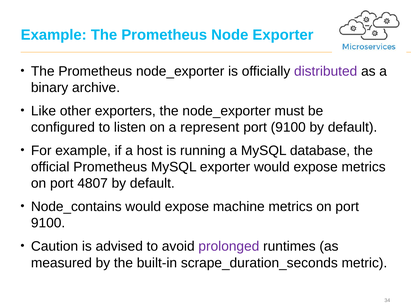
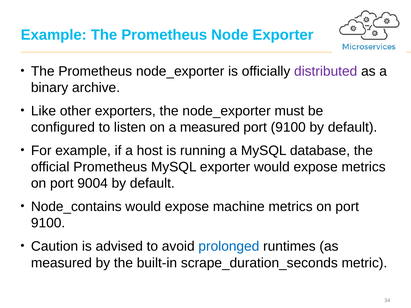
a represent: represent -> measured
4807: 4807 -> 9004
prolonged colour: purple -> blue
